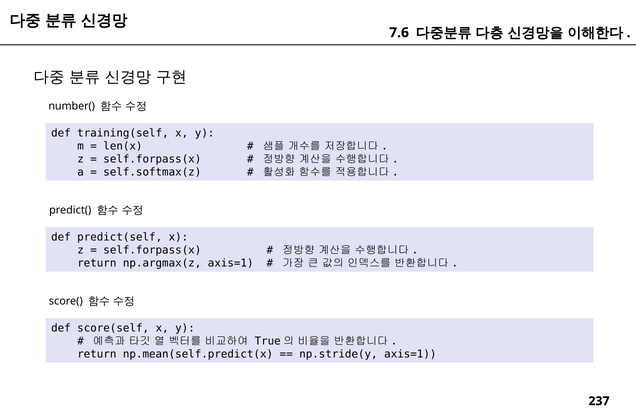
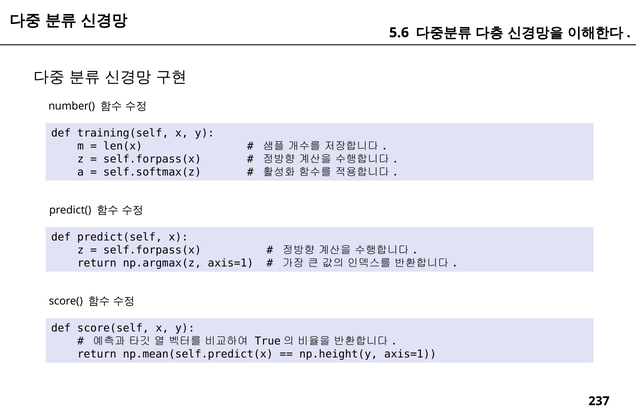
7.6: 7.6 -> 5.6
np.stride(y: np.stride(y -> np.height(y
